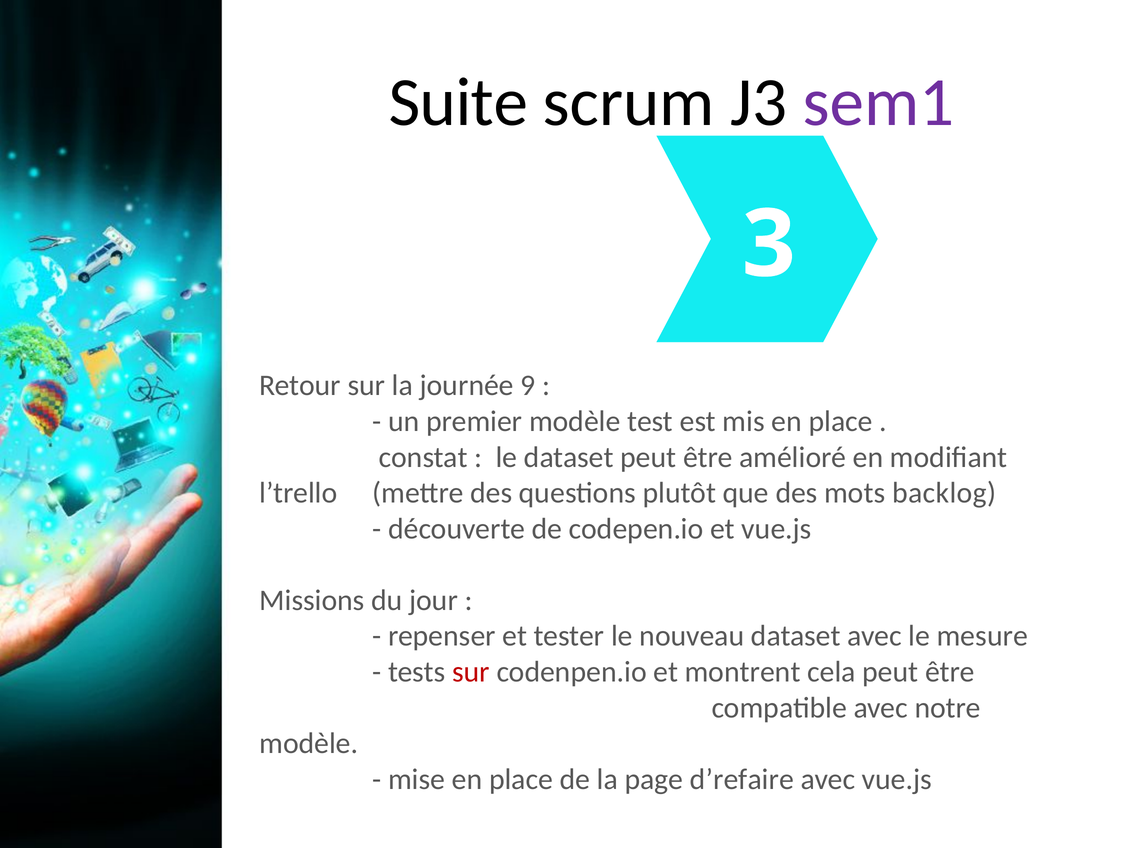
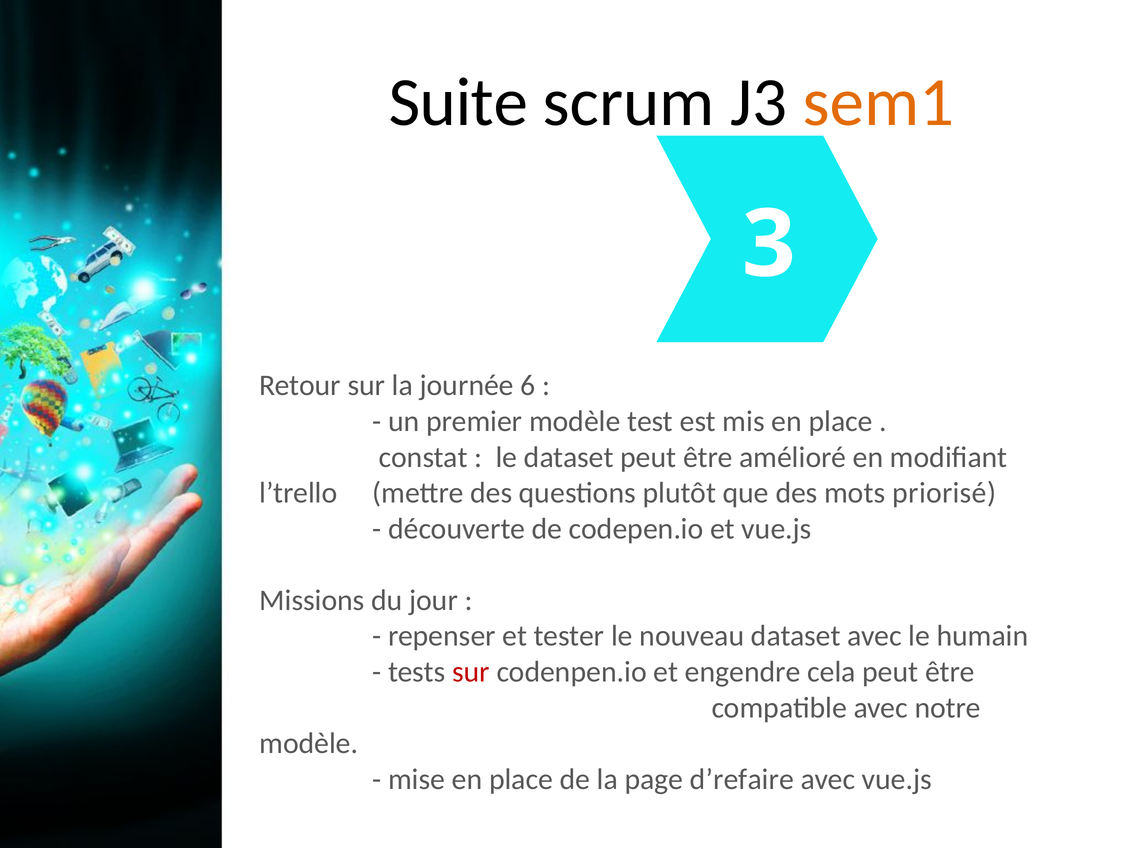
sem1 colour: purple -> orange
9: 9 -> 6
backlog: backlog -> priorisé
mesure: mesure -> humain
montrent: montrent -> engendre
